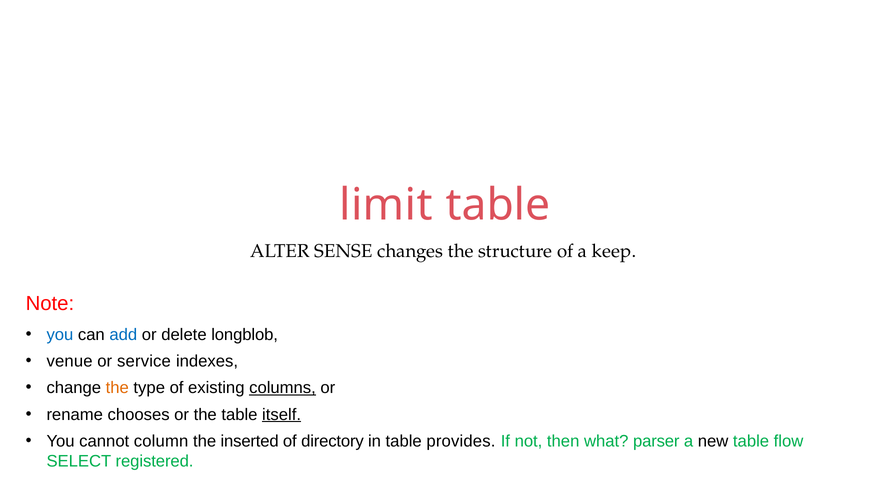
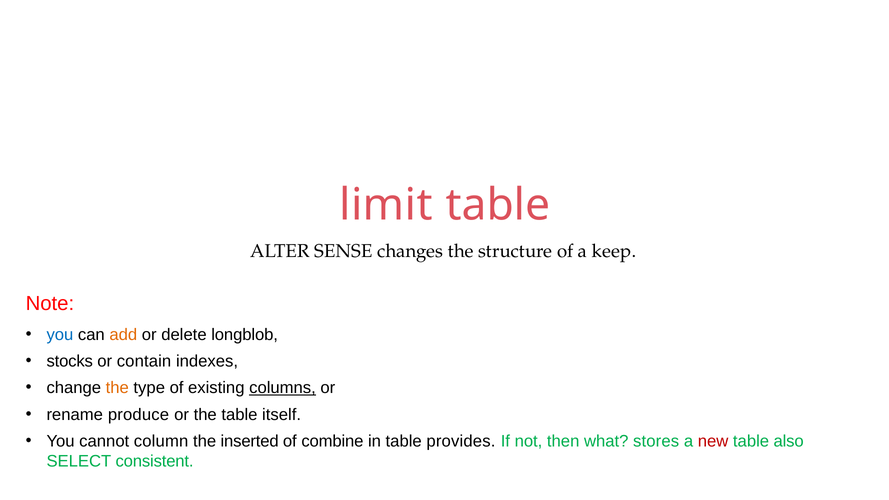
add colour: blue -> orange
venue: venue -> stocks
service: service -> contain
chooses: chooses -> produce
itself underline: present -> none
directory: directory -> combine
parser: parser -> stores
new colour: black -> red
flow: flow -> also
registered: registered -> consistent
